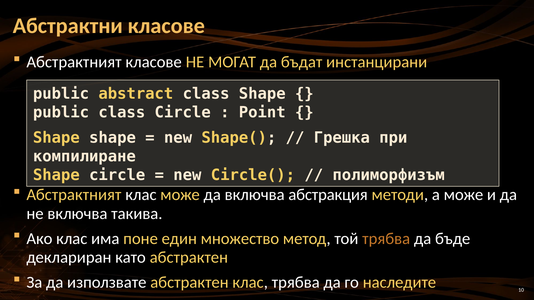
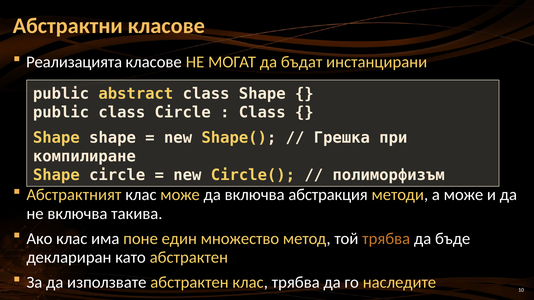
Абстрактният at (74, 62): Абстрактният -> Реализацията
Point at (262, 112): Point -> Class
